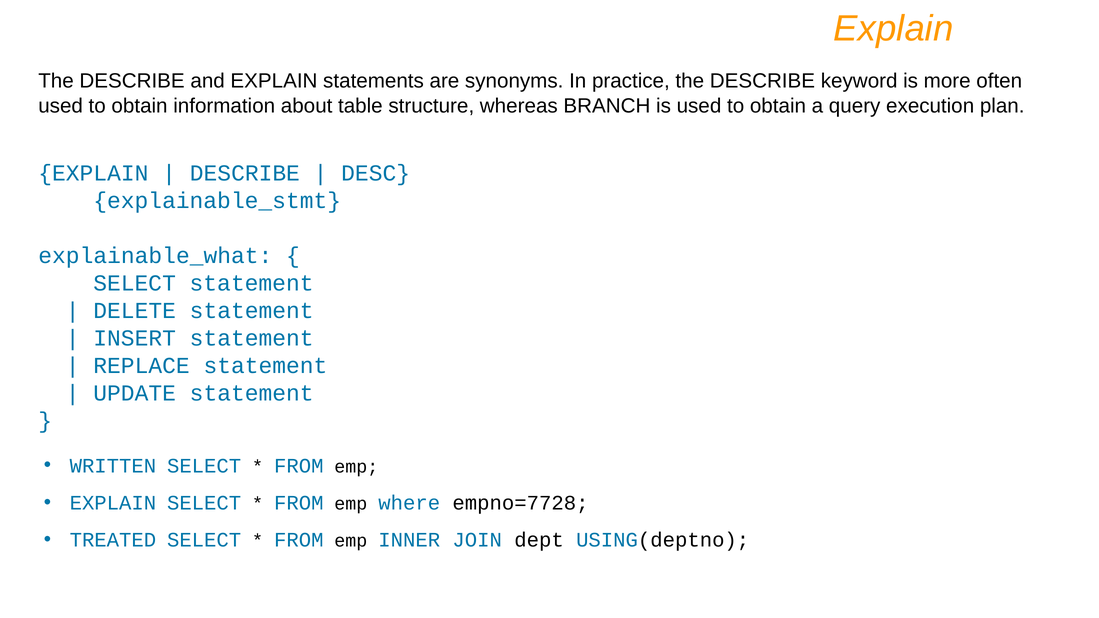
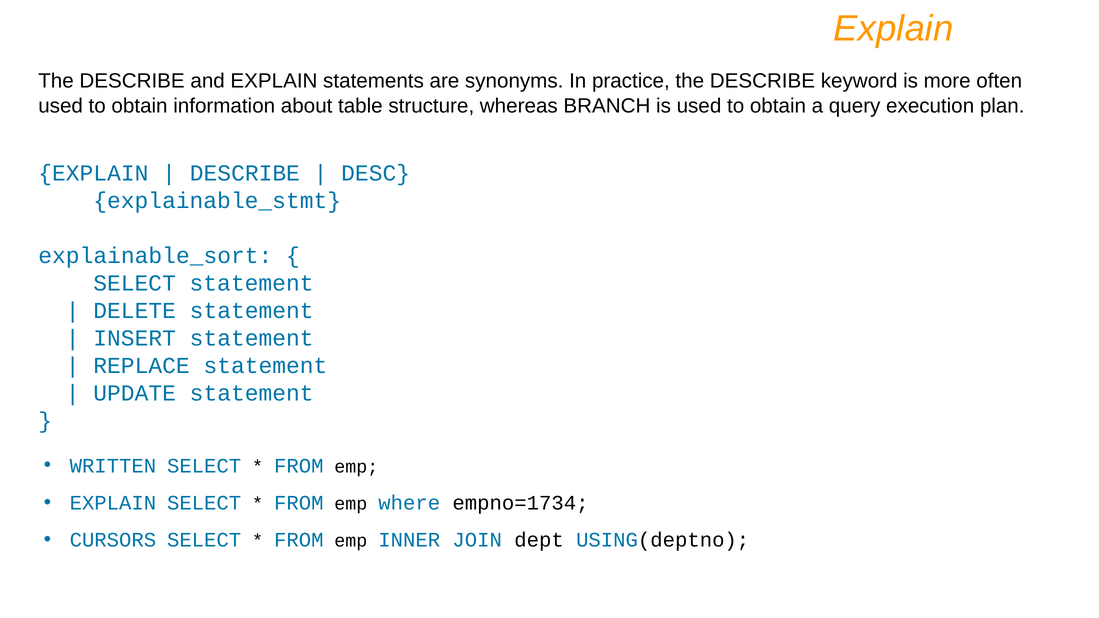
explainable_what: explainable_what -> explainable_sort
empno=7728: empno=7728 -> empno=1734
TREATED: TREATED -> CURSORS
